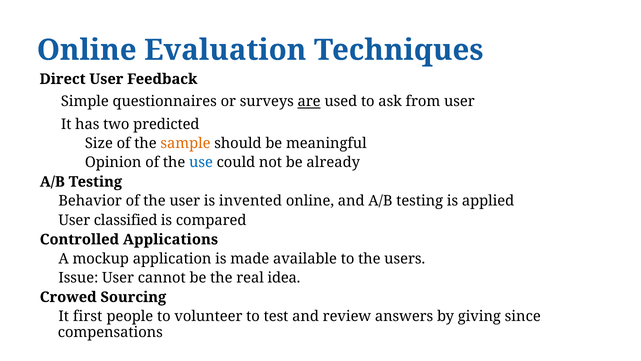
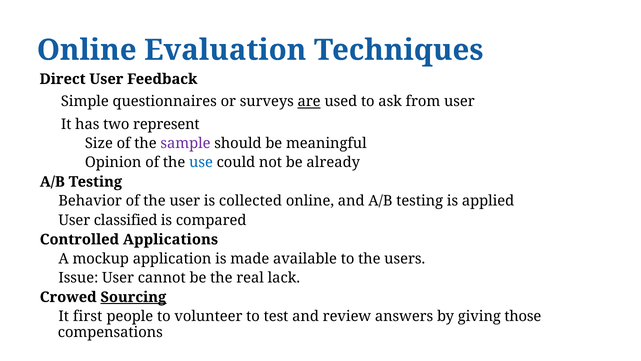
predicted: predicted -> represent
sample colour: orange -> purple
invented: invented -> collected
idea: idea -> lack
Sourcing underline: none -> present
since: since -> those
